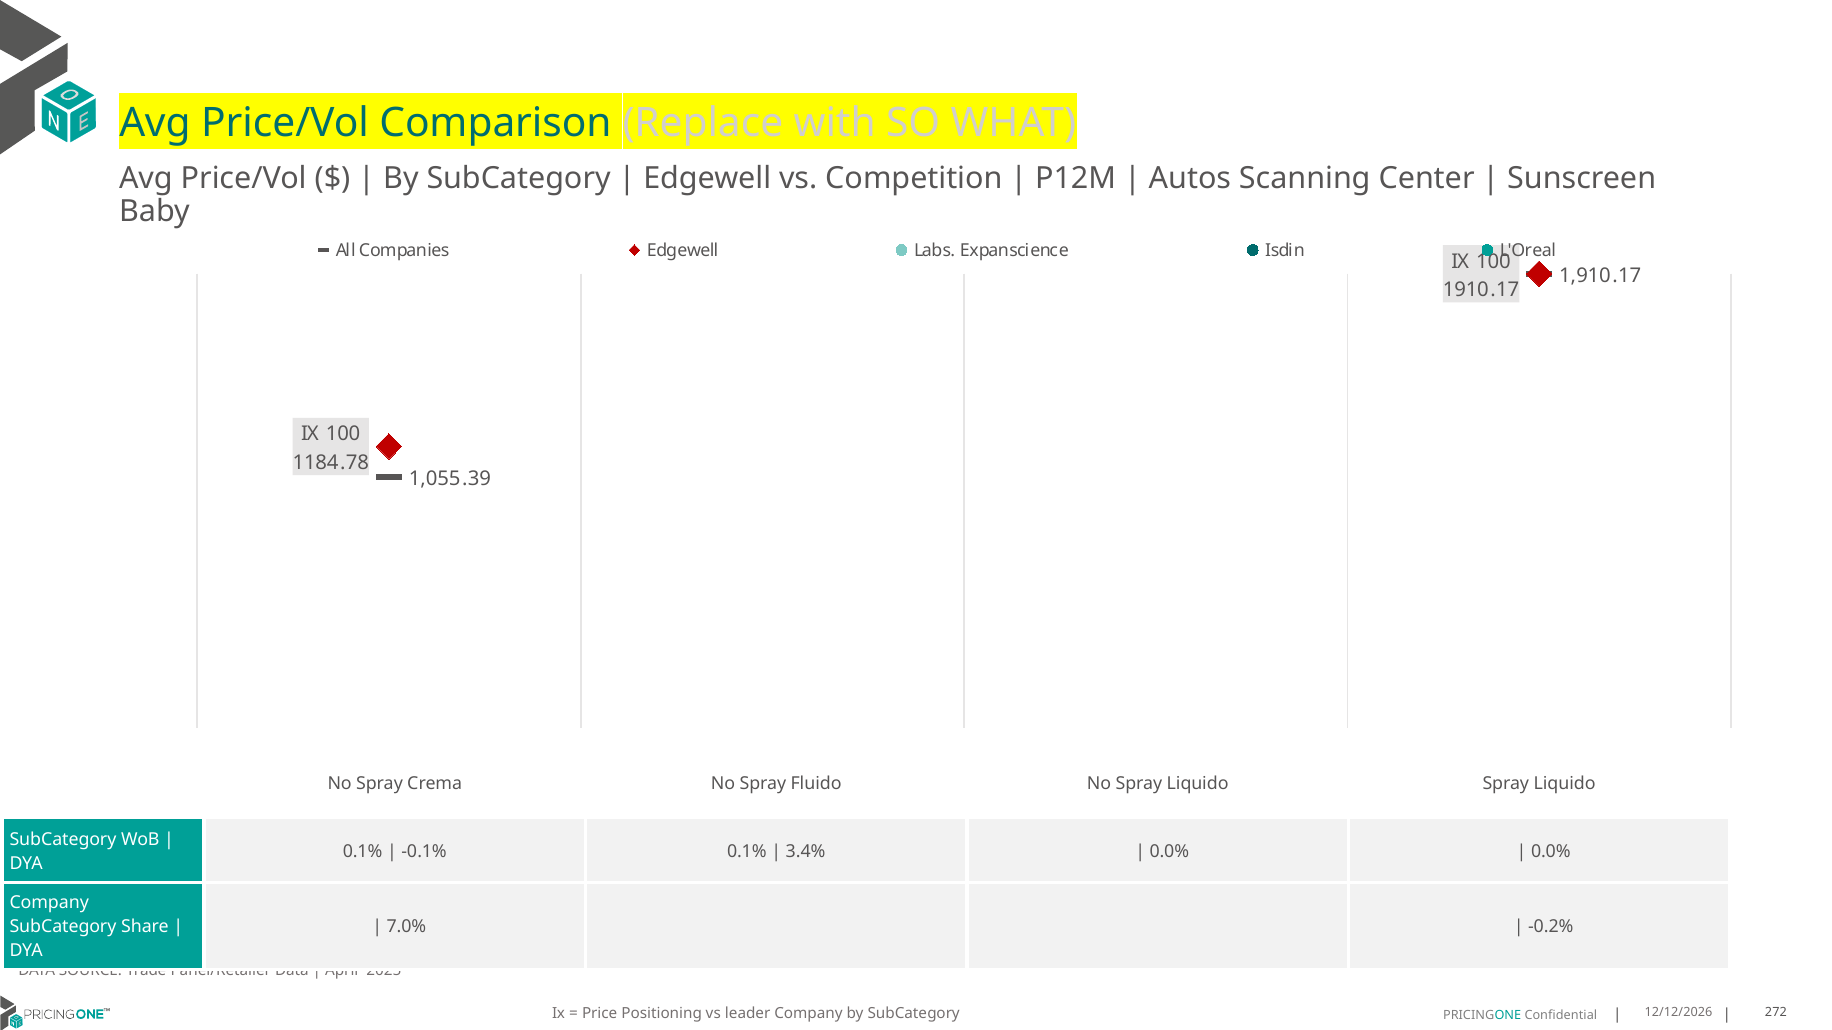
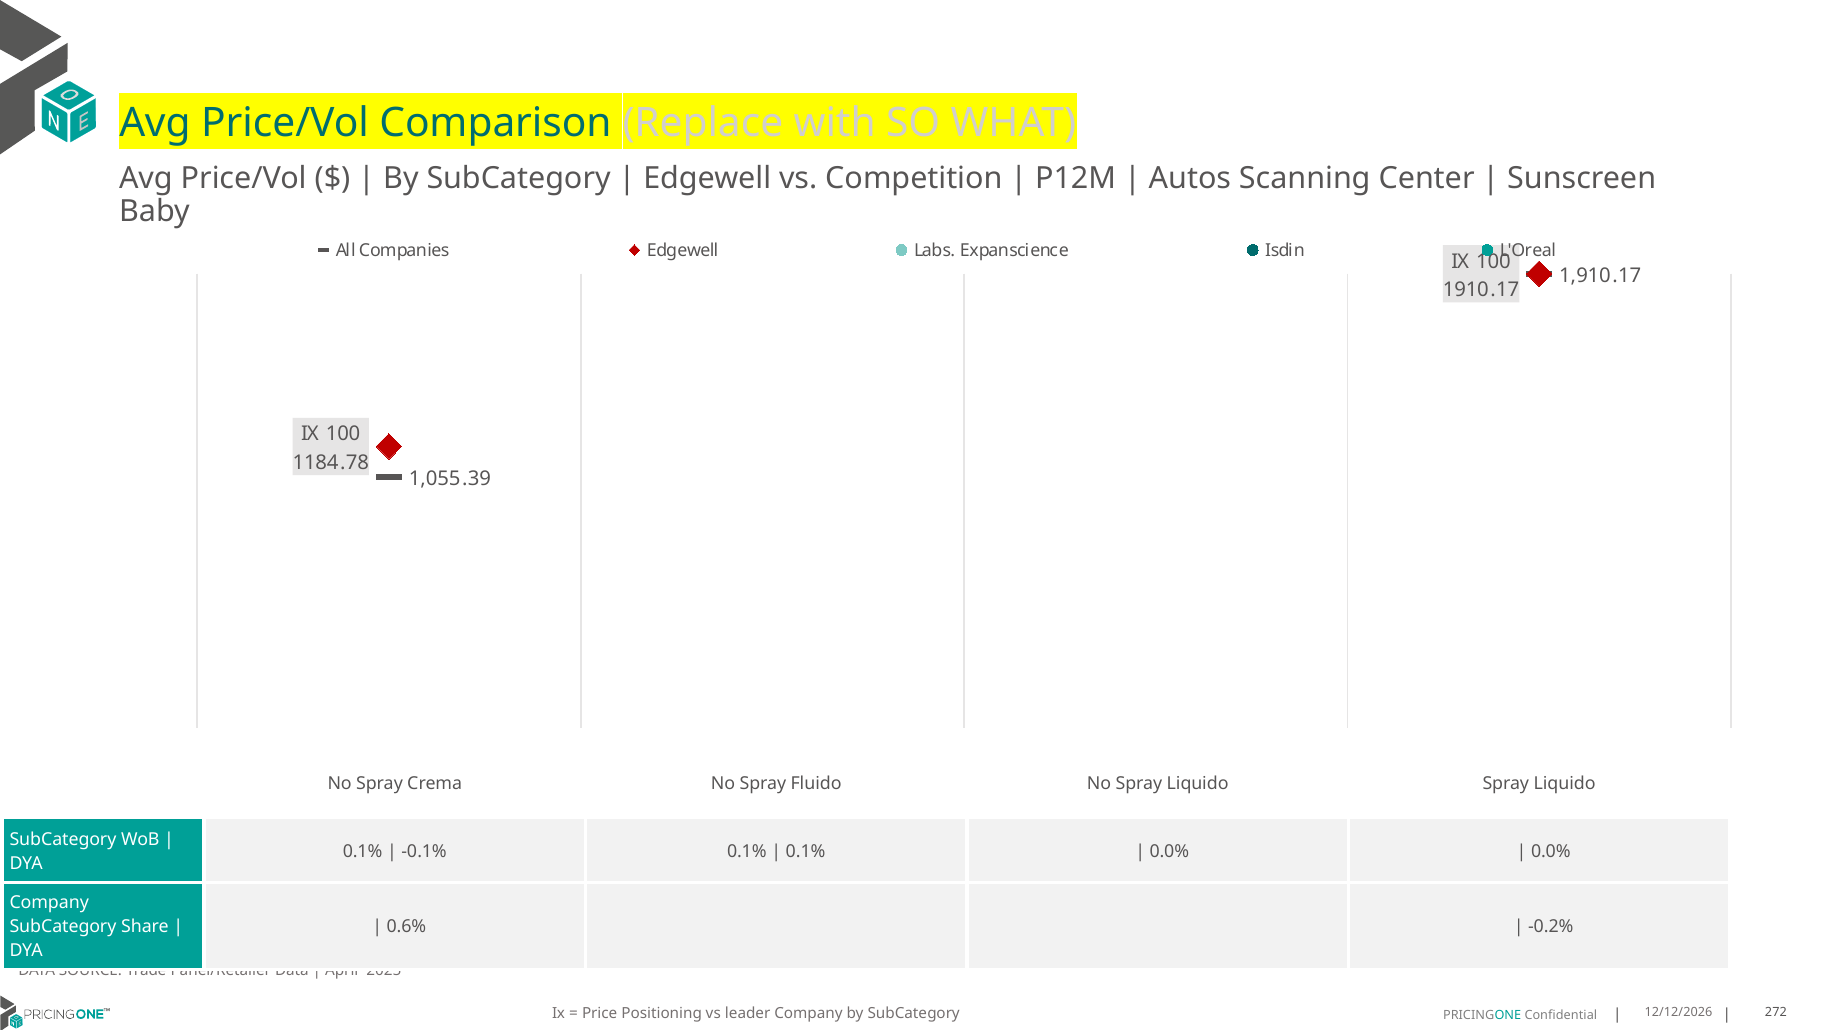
3.4% at (806, 852): 3.4% -> 0.1%
7.0%: 7.0% -> 0.6%
